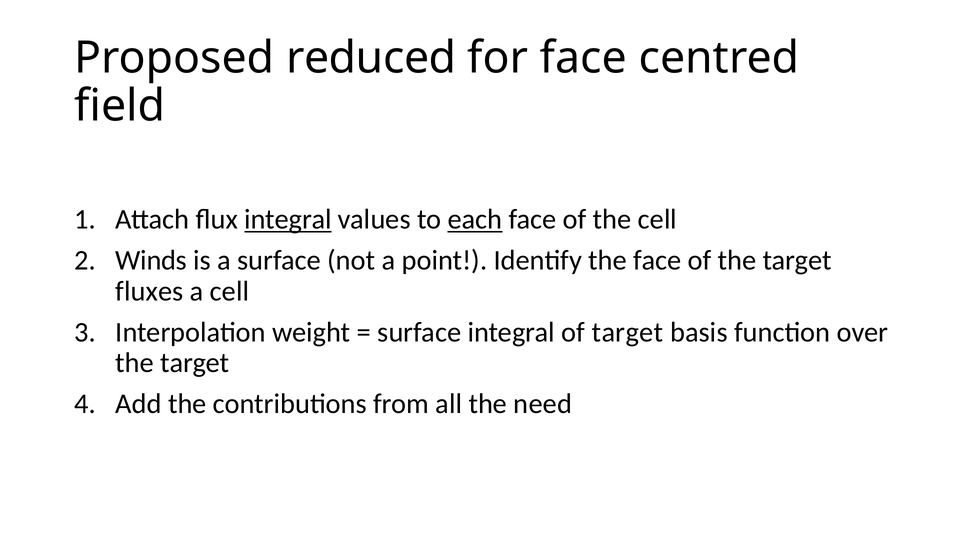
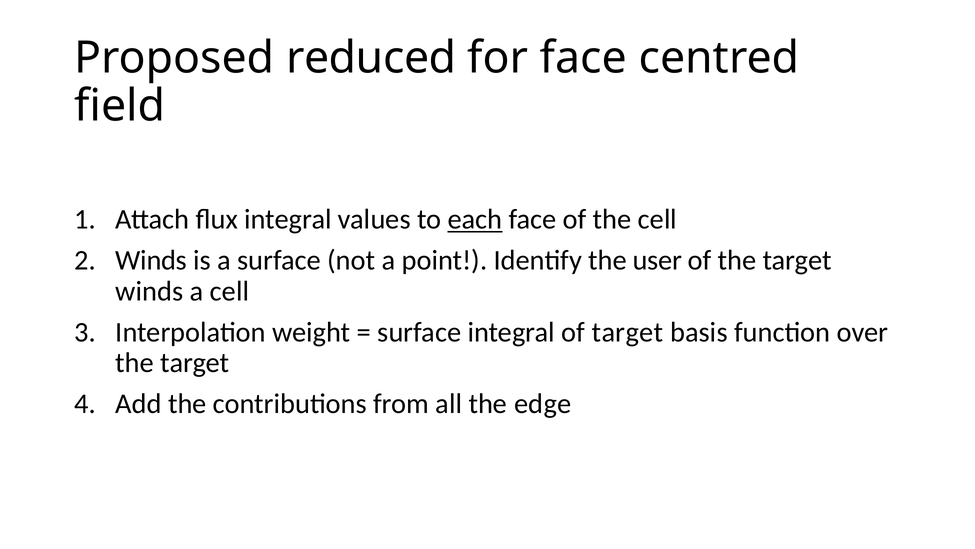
integral at (288, 219) underline: present -> none
the face: face -> user
fluxes at (149, 291): fluxes -> winds
need: need -> edge
